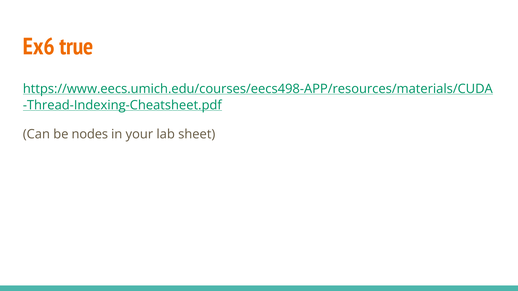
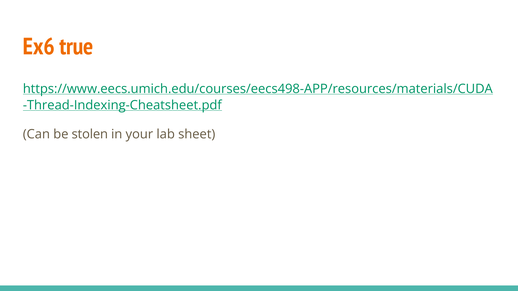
nodes: nodes -> stolen
